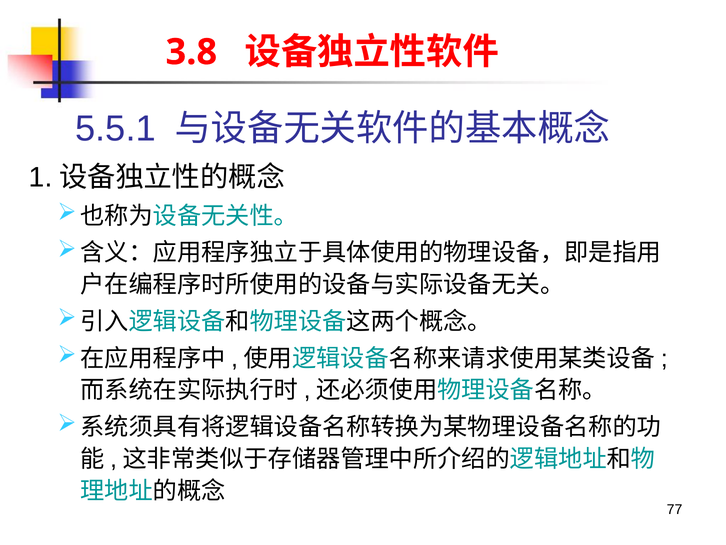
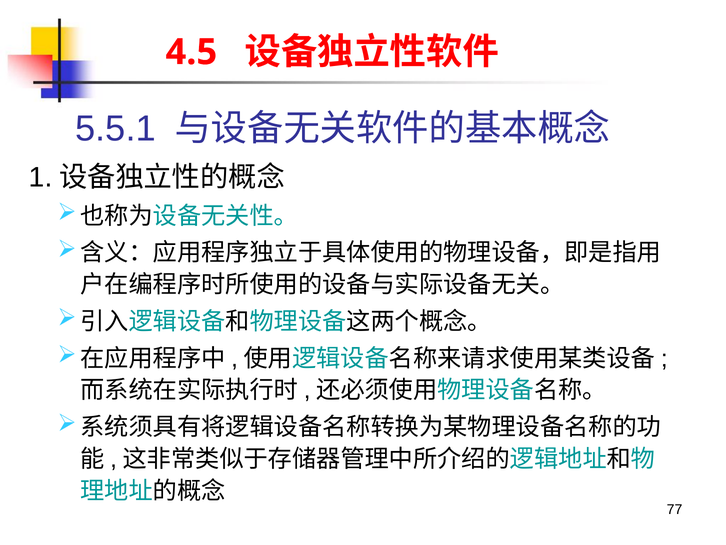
3.8: 3.8 -> 4.5
